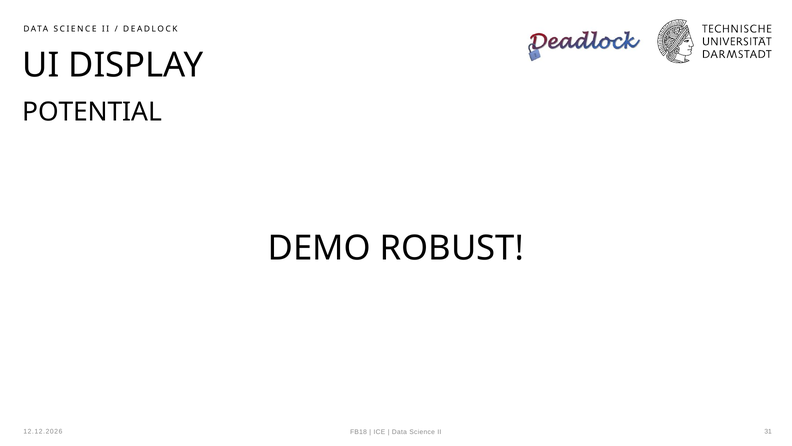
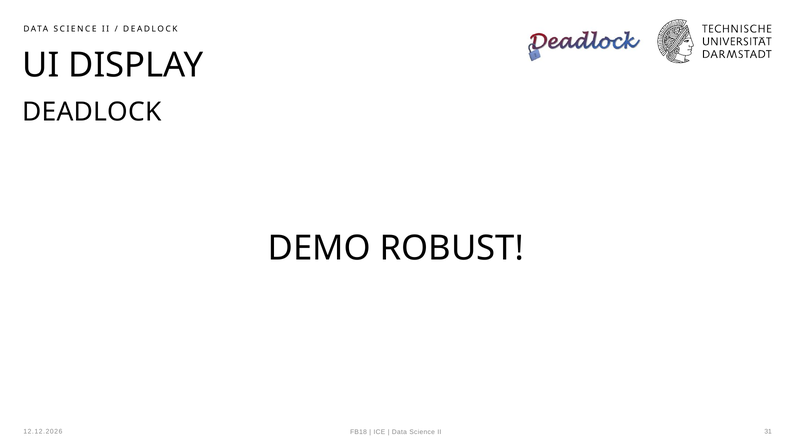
POTENTIAL at (92, 112): POTENTIAL -> DEADLOCK
